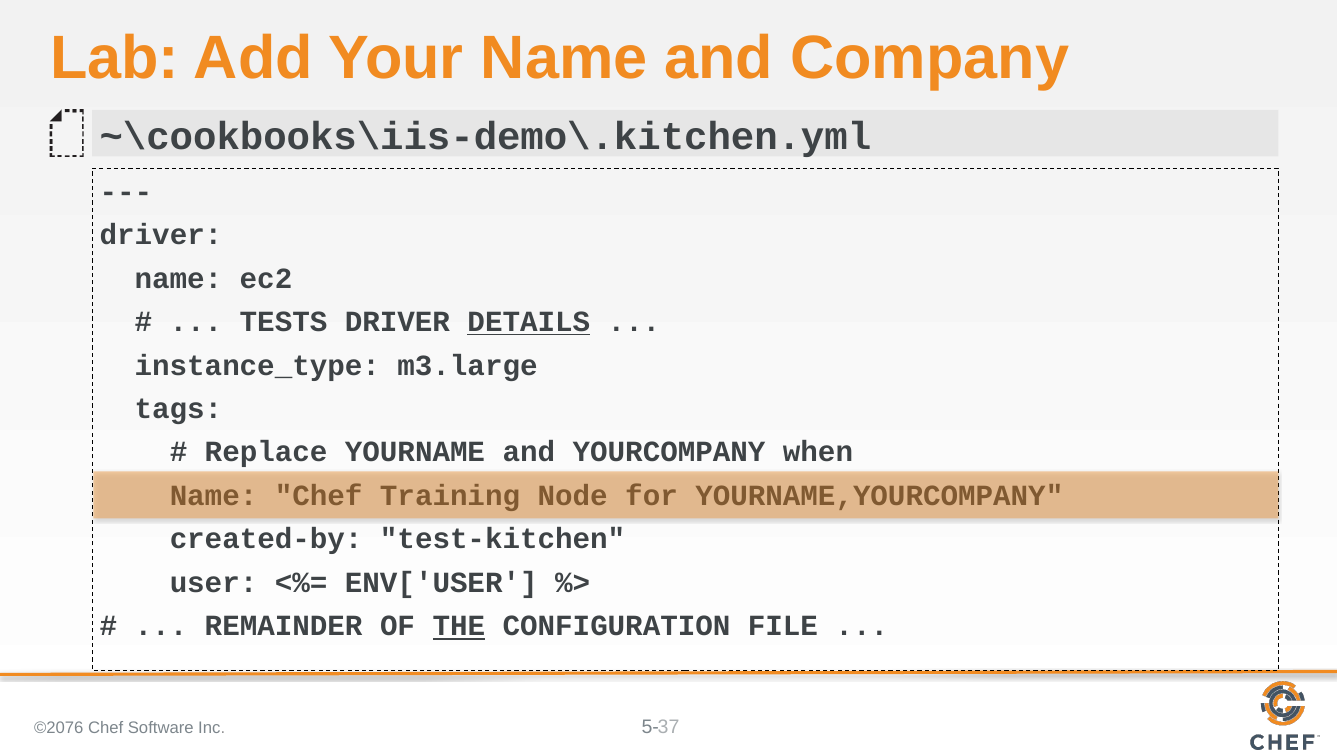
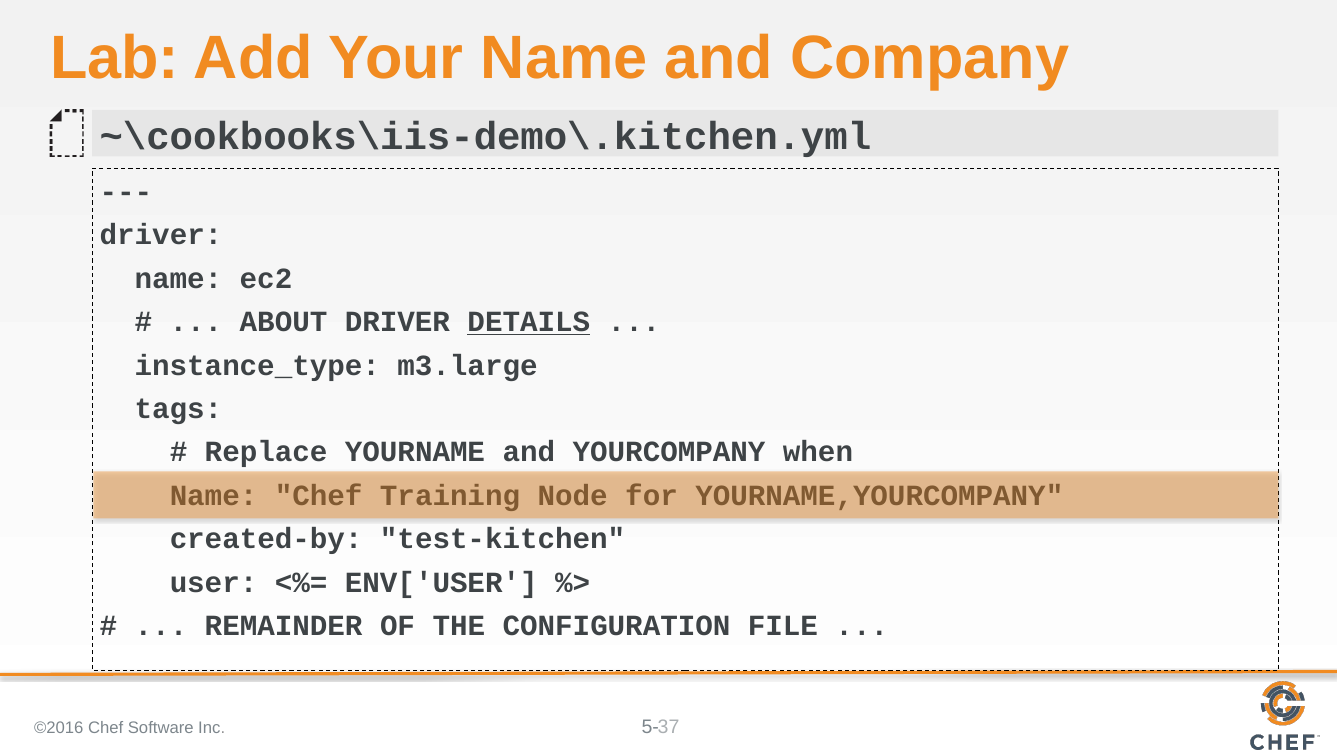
TESTS: TESTS -> ABOUT
THE underline: present -> none
©2076: ©2076 -> ©2016
